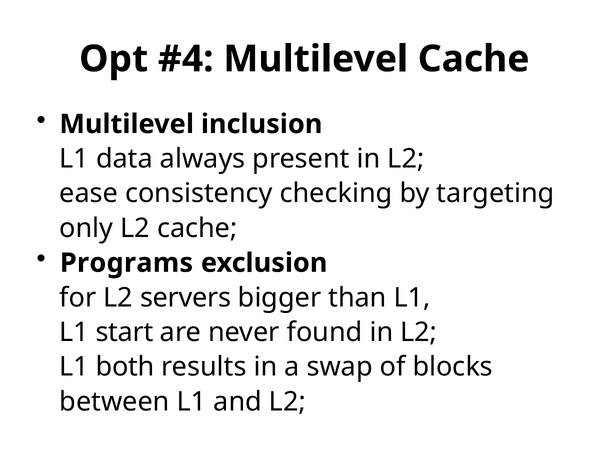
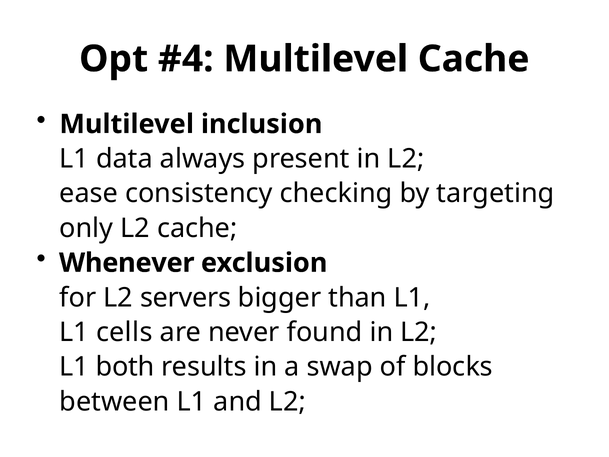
Programs: Programs -> Whenever
start: start -> cells
